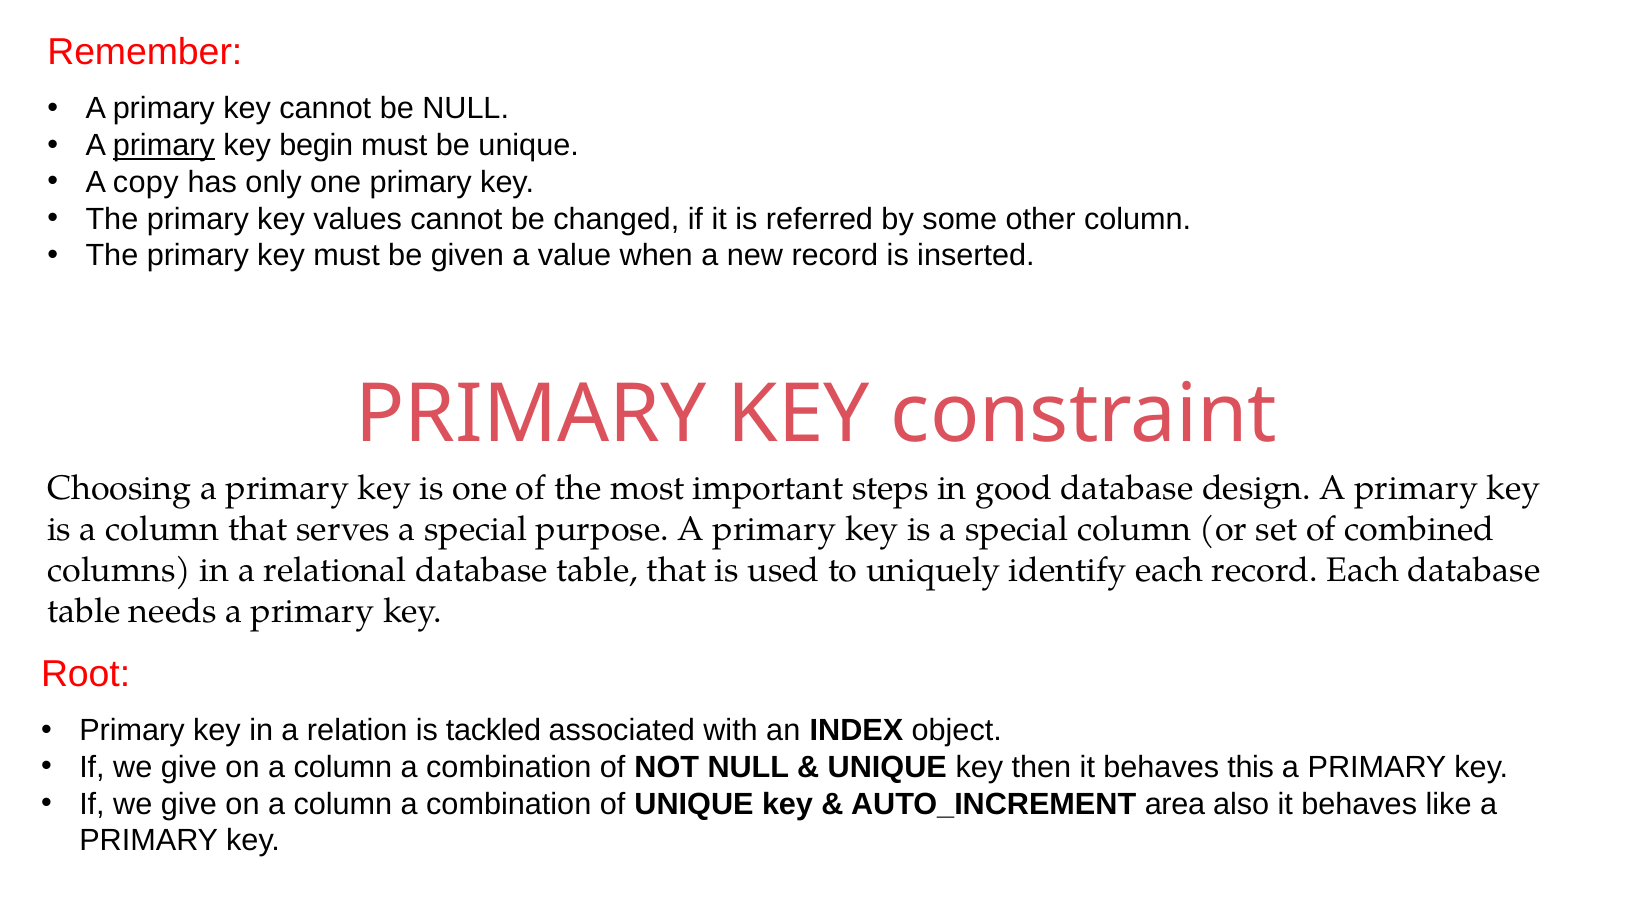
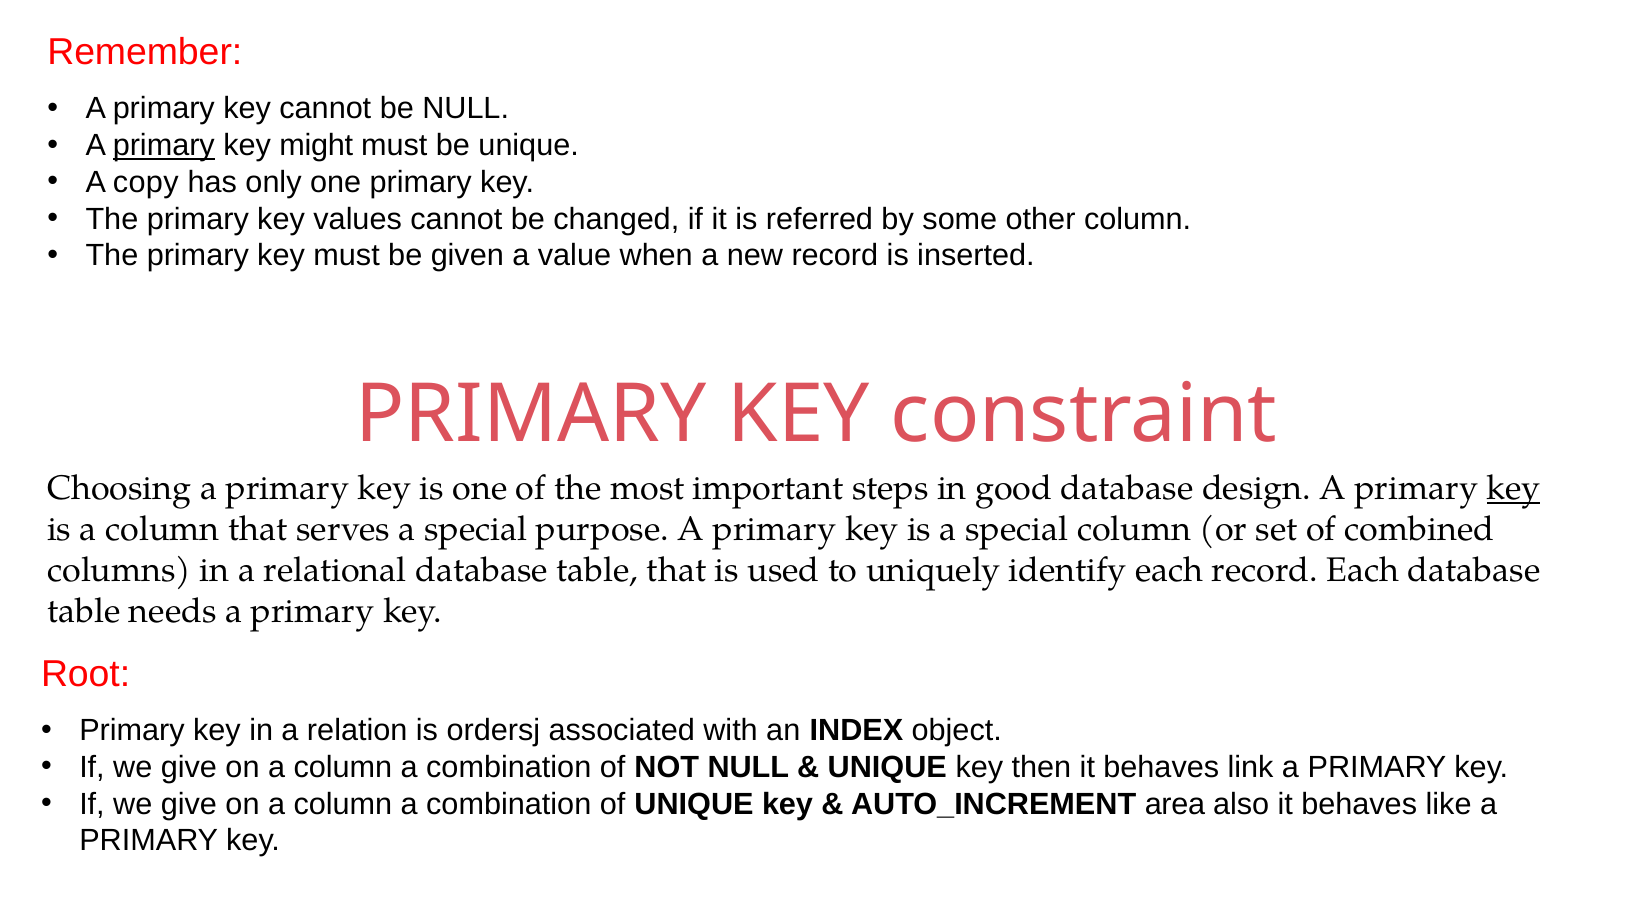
begin: begin -> might
key at (1514, 488) underline: none -> present
tackled: tackled -> ordersj
this: this -> link
